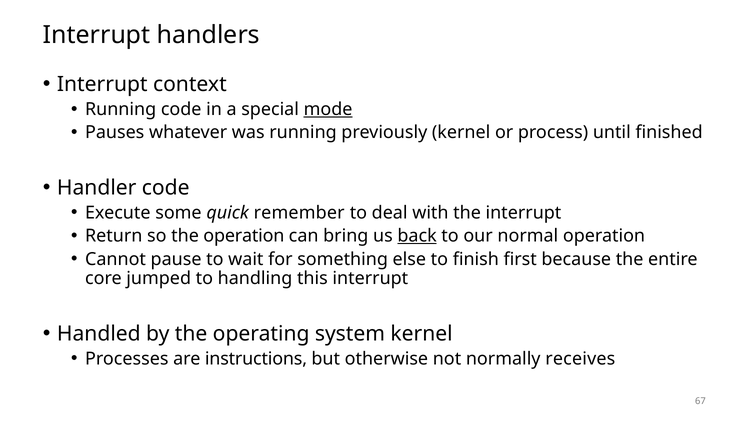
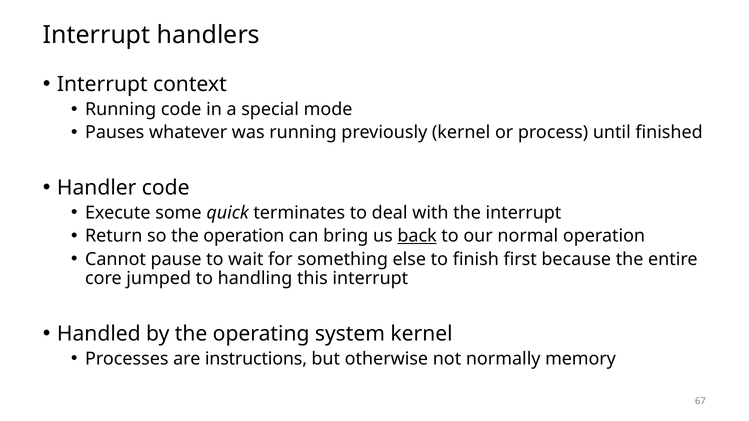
mode underline: present -> none
remember: remember -> terminates
receives: receives -> memory
